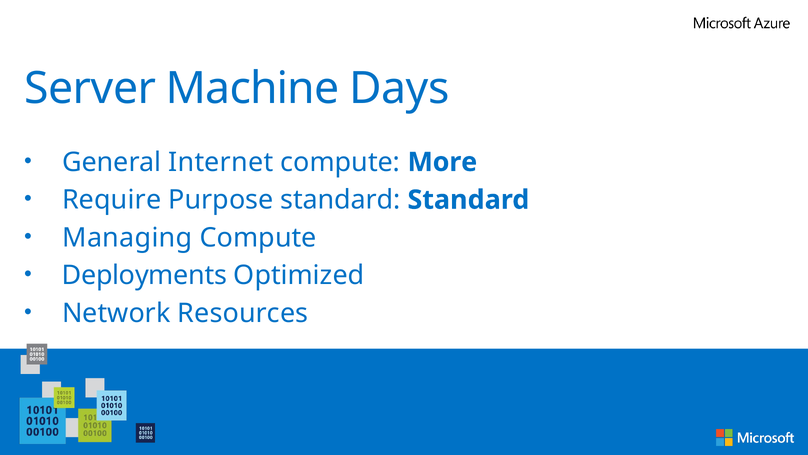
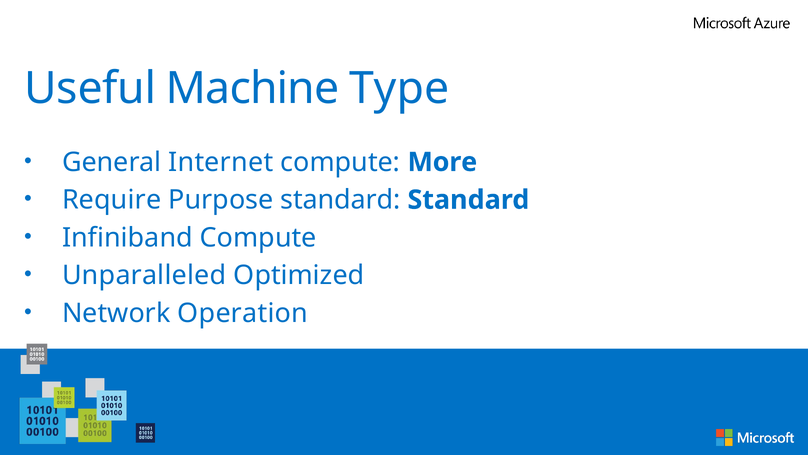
Server: Server -> Useful
Days: Days -> Type
Managing: Managing -> Infiniband
Deployments: Deployments -> Unparalleled
Resources: Resources -> Operation
